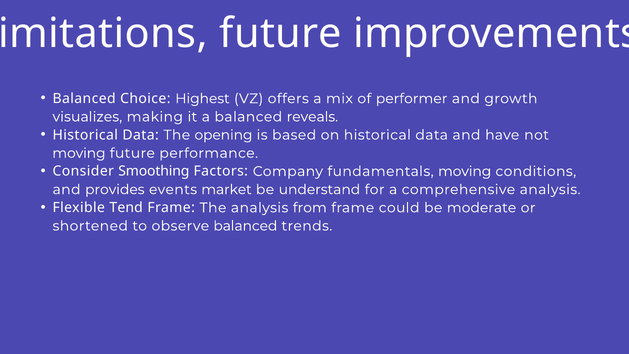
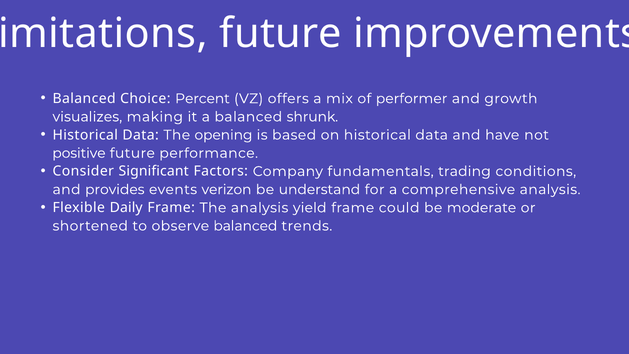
Highest: Highest -> Percent
reveals: reveals -> shrunk
moving at (79, 153): moving -> positive
Smoothing: Smoothing -> Significant
fundamentals moving: moving -> trading
market: market -> verizon
Tend: Tend -> Daily
from: from -> yield
